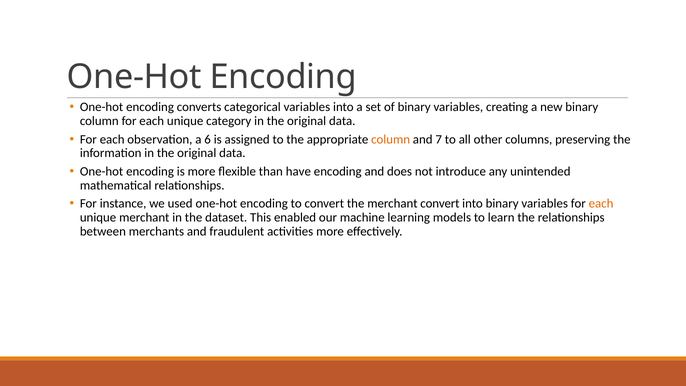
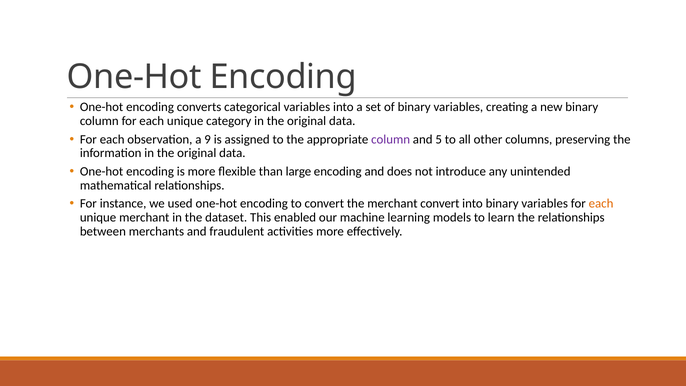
6: 6 -> 9
column at (391, 139) colour: orange -> purple
7: 7 -> 5
have: have -> large
